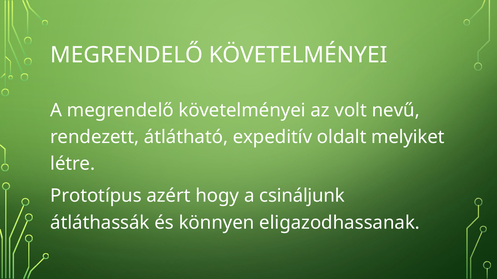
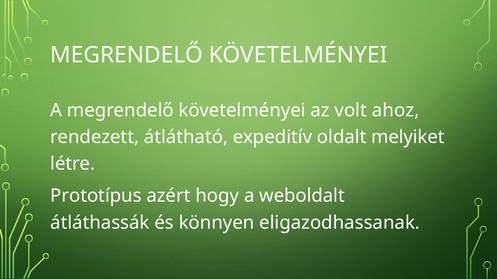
nevű: nevű -> ahoz
csináljunk: csináljunk -> weboldalt
